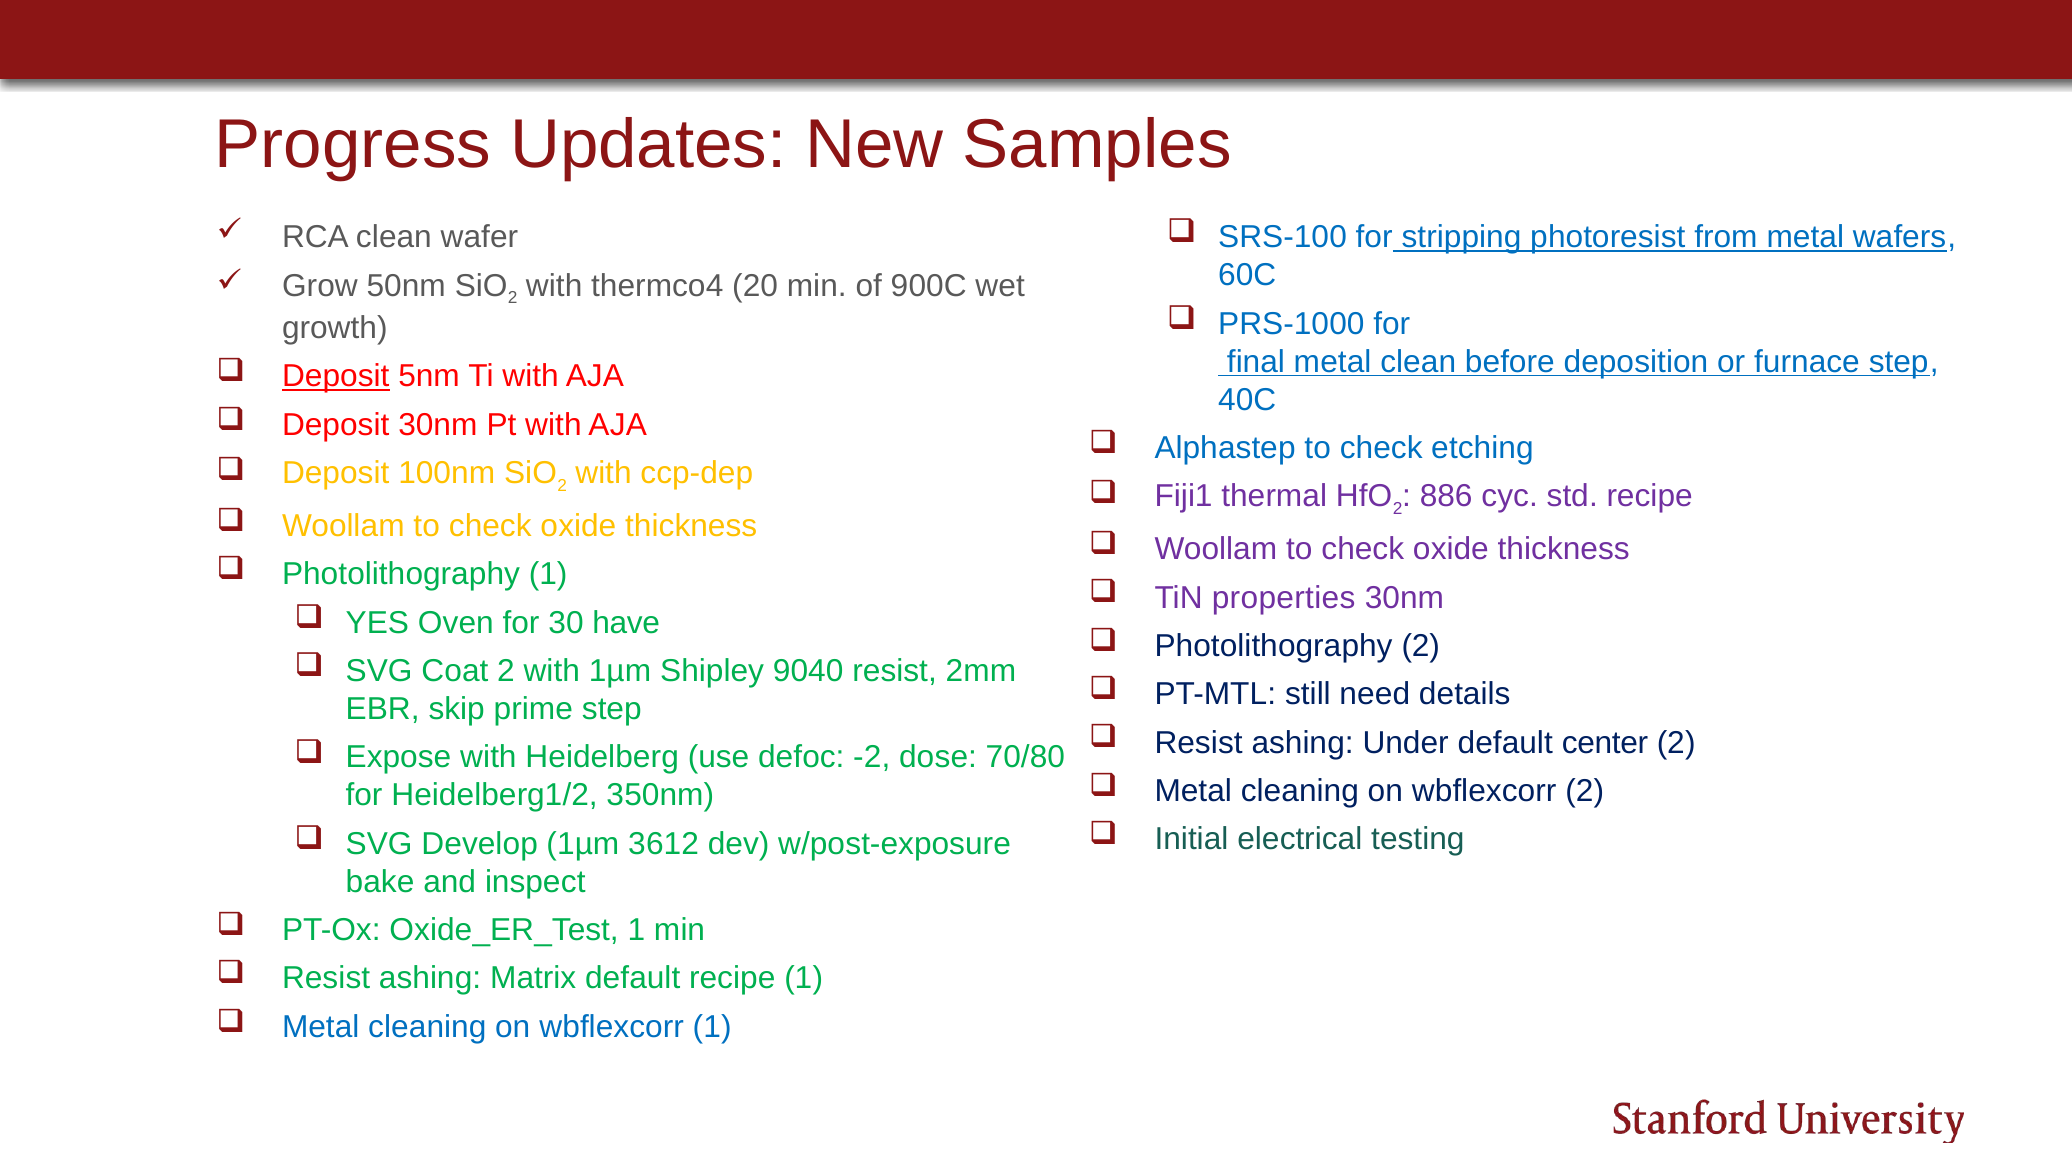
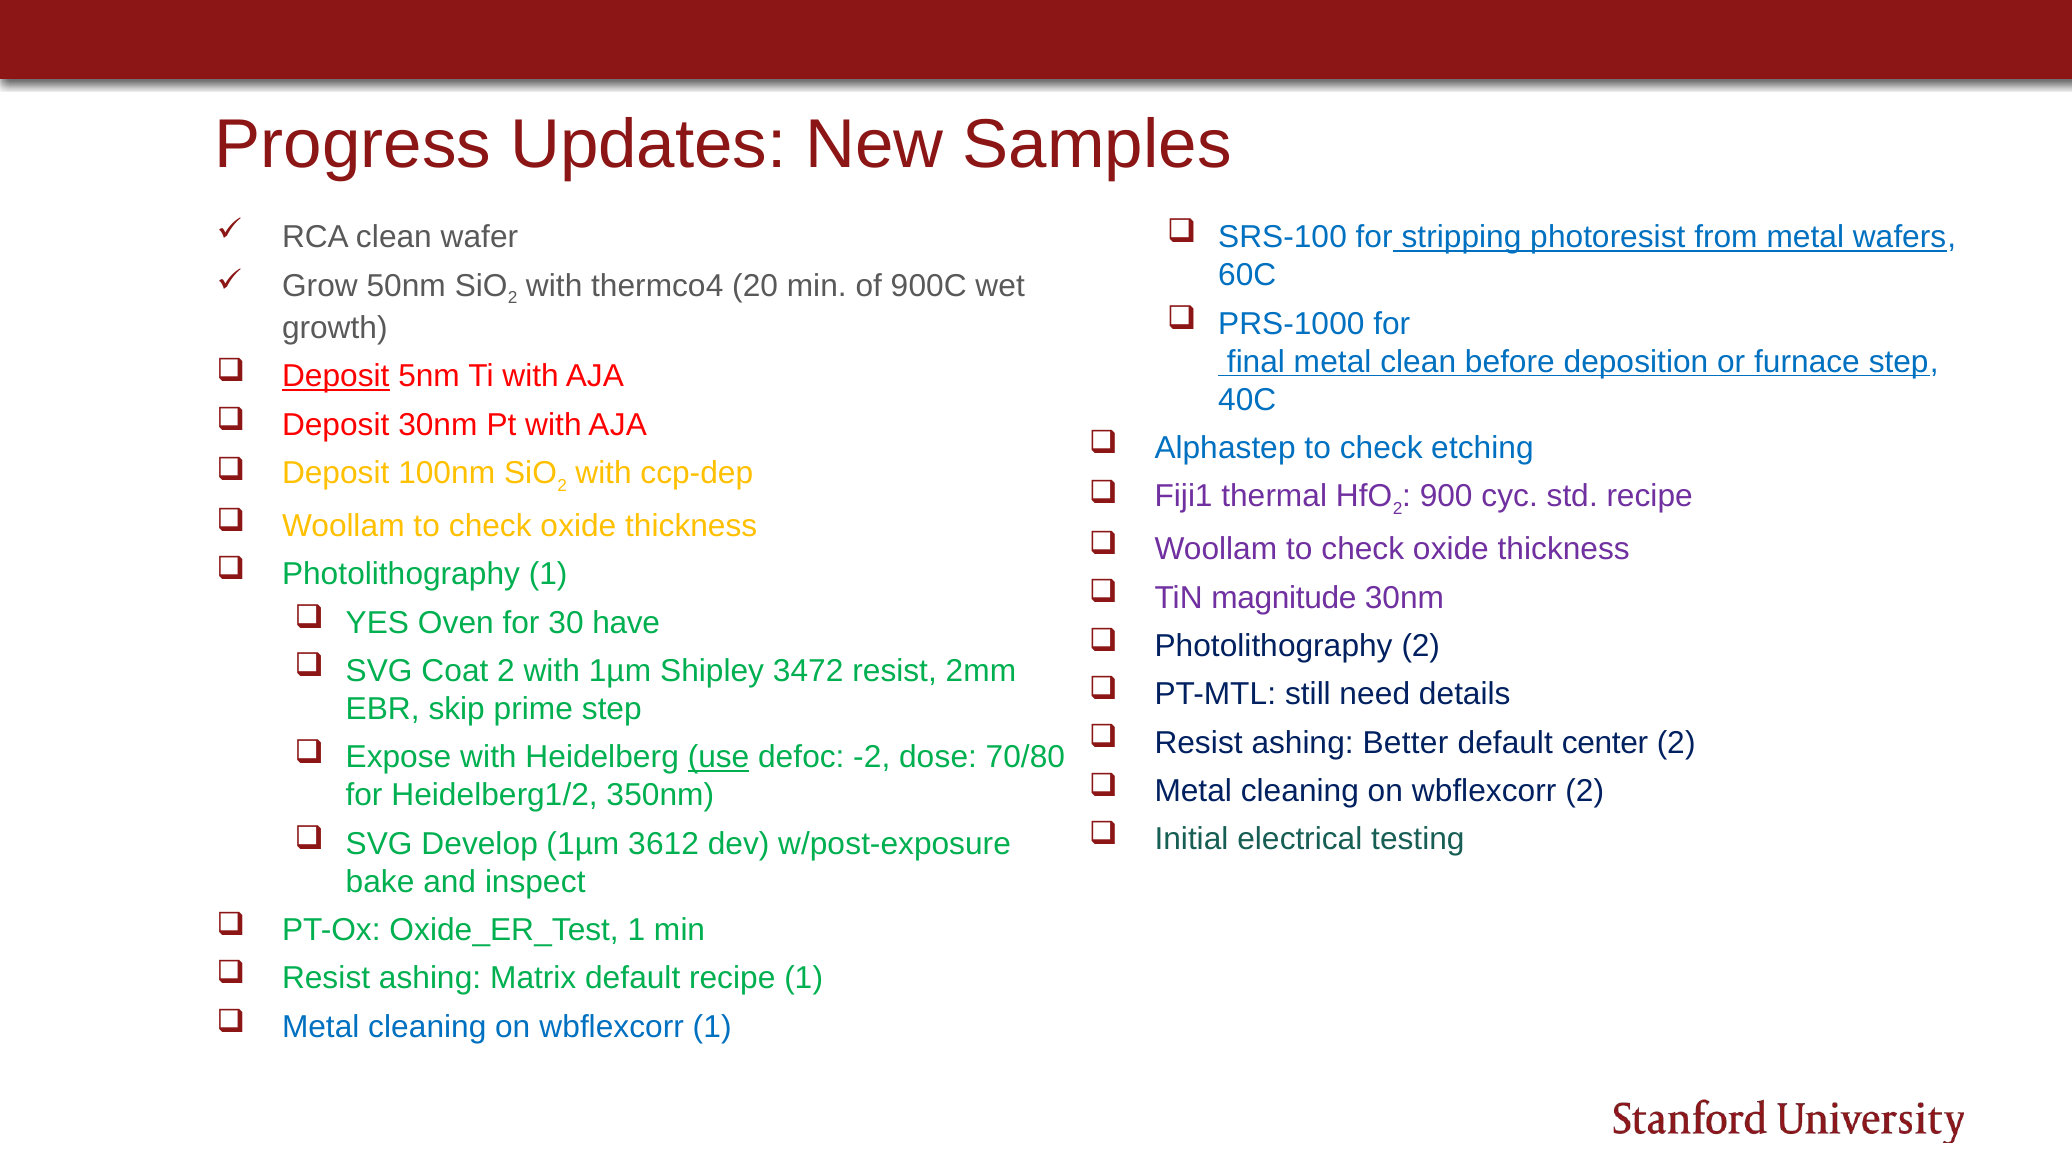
886: 886 -> 900
properties: properties -> magnitude
9040: 9040 -> 3472
Under: Under -> Better
use underline: none -> present
